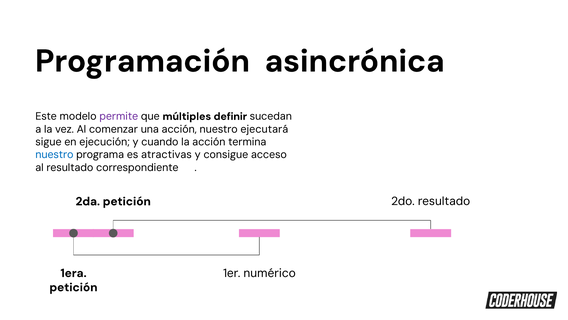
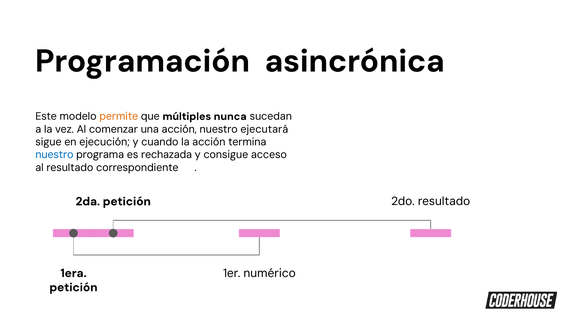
permite colour: purple -> orange
definir: definir -> nunca
atractivas: atractivas -> rechazada
